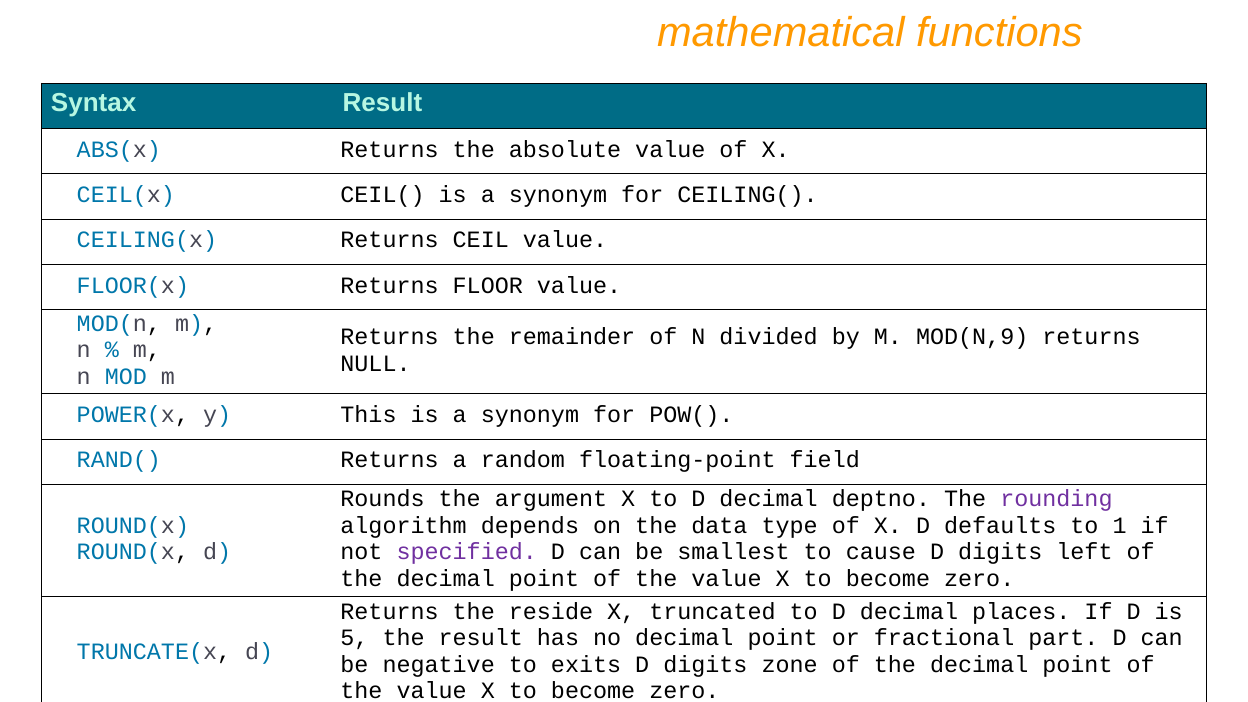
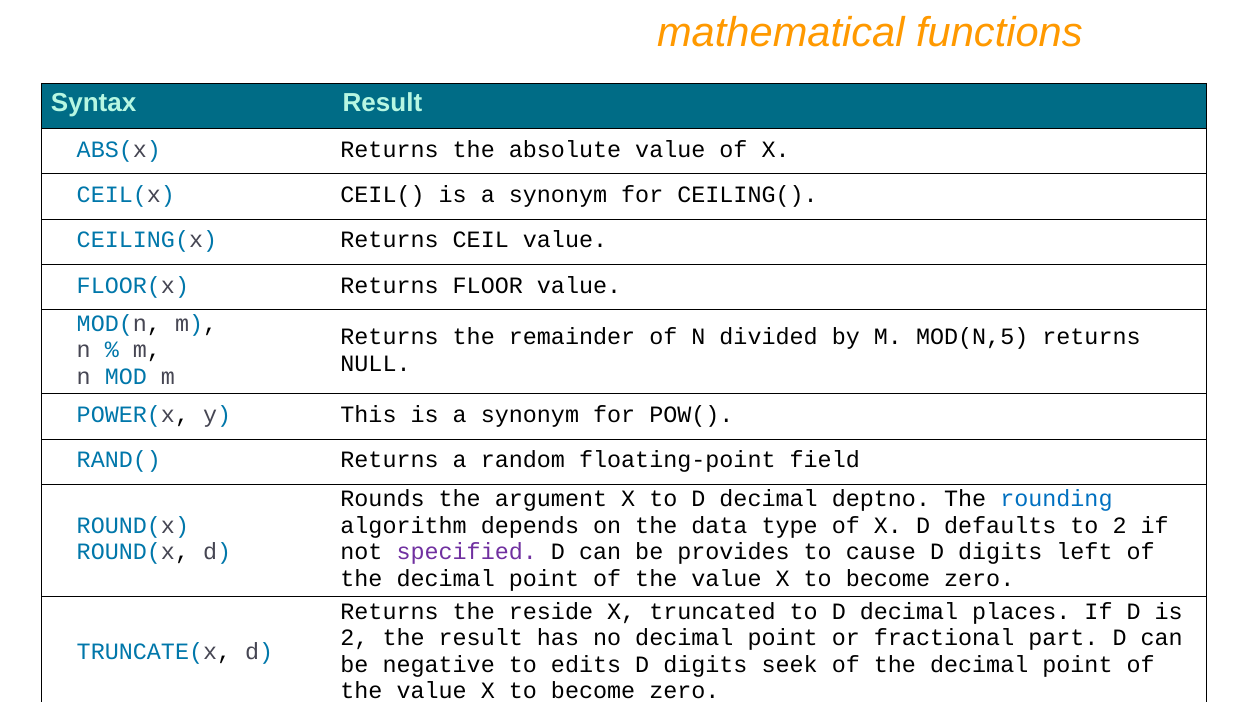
MOD(N,9: MOD(N,9 -> MOD(N,5
rounding colour: purple -> blue
to 1: 1 -> 2
smallest: smallest -> provides
5 at (354, 638): 5 -> 2
exits: exits -> edits
zone: zone -> seek
